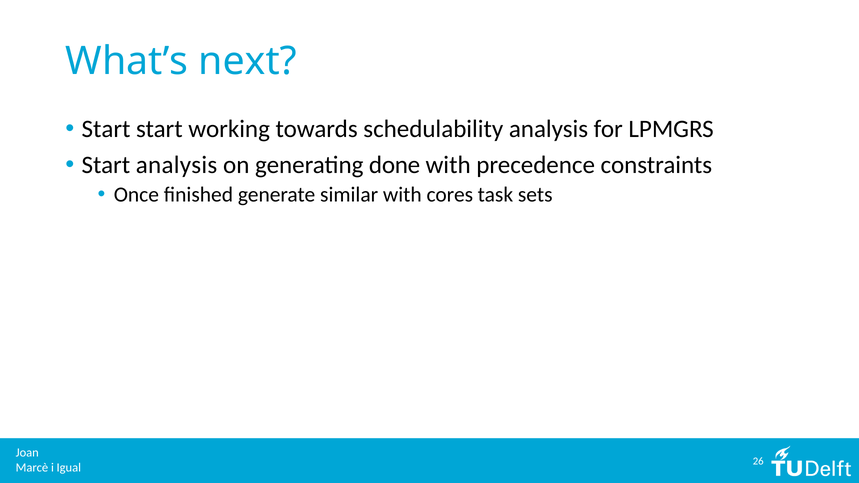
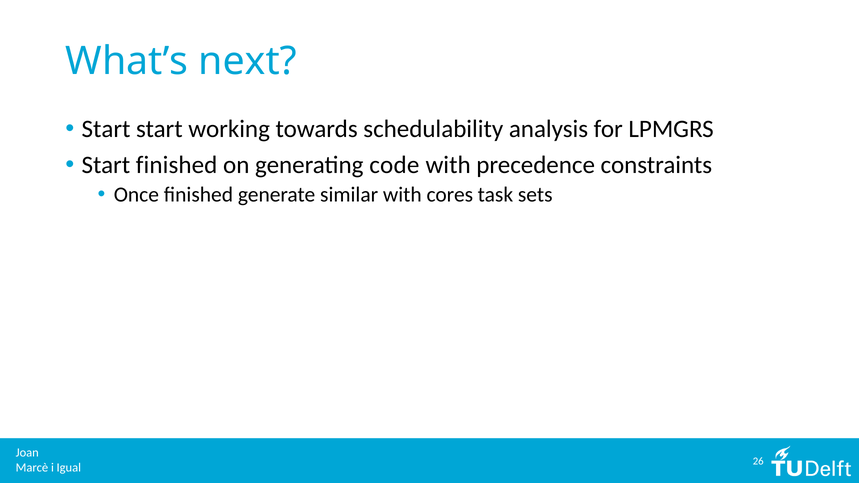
Start analysis: analysis -> finished
done: done -> code
